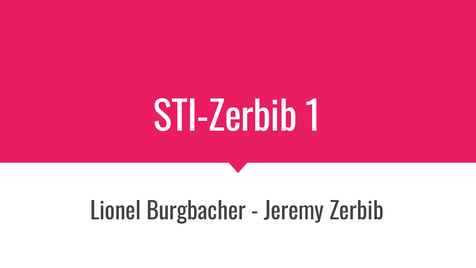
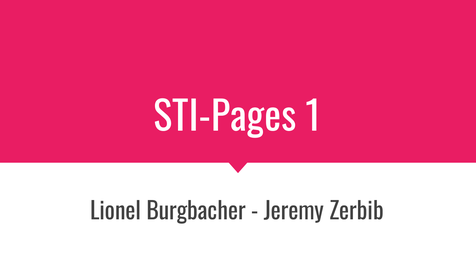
STI-Zerbib: STI-Zerbib -> STI-Pages
